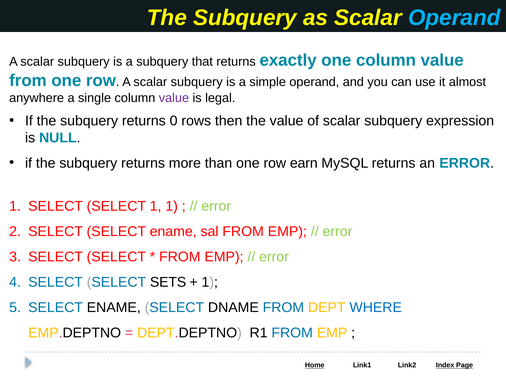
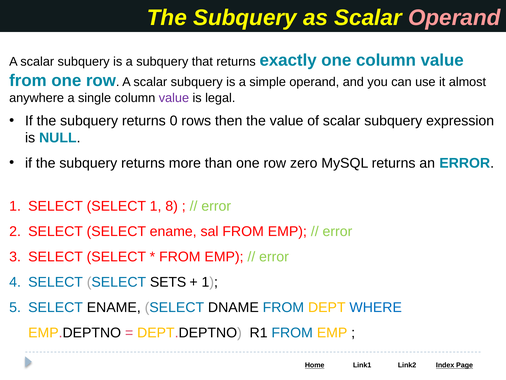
Operand at (454, 18) colour: light blue -> pink
earn: earn -> zero
1 1: 1 -> 8
